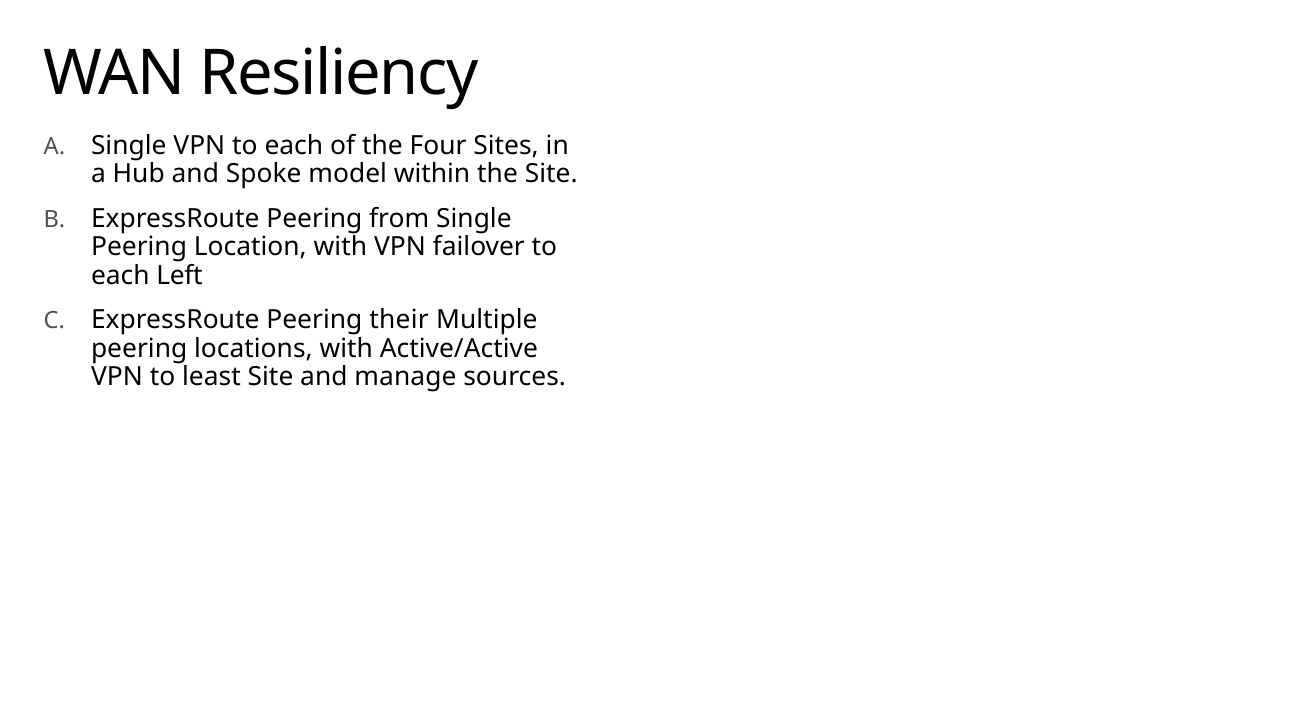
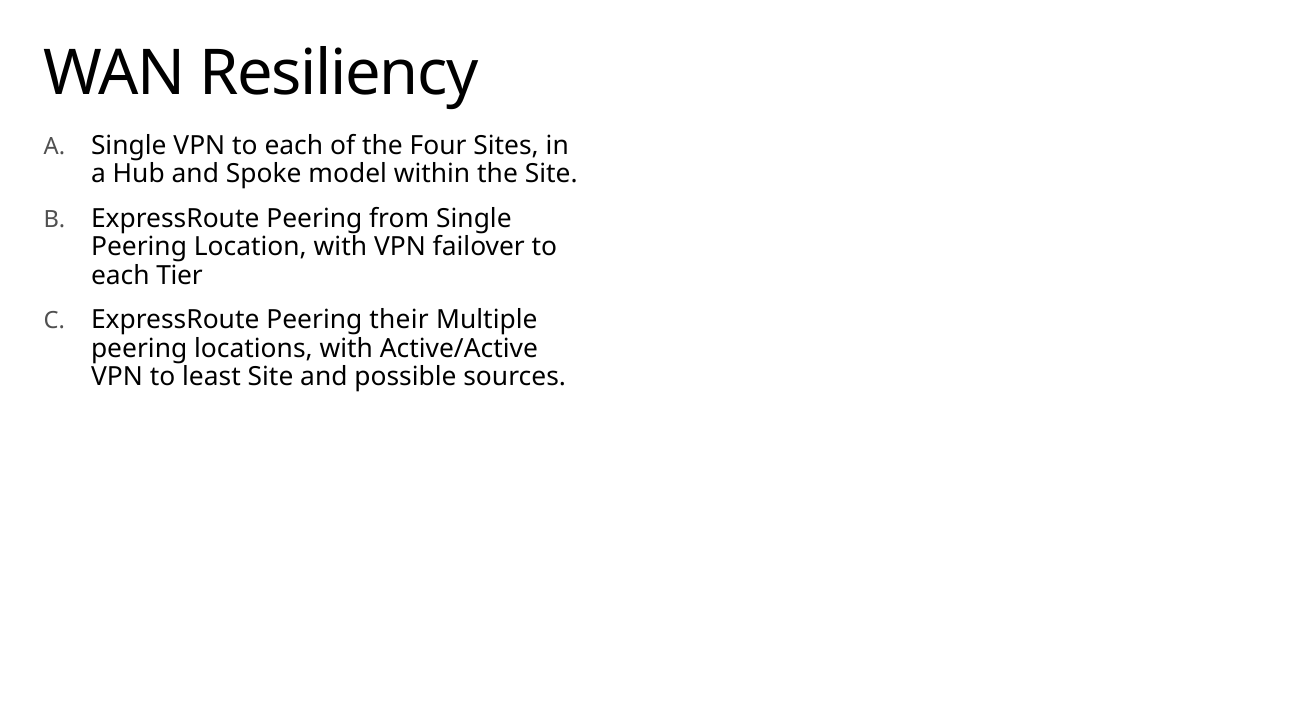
Left: Left -> Tier
manage: manage -> possible
